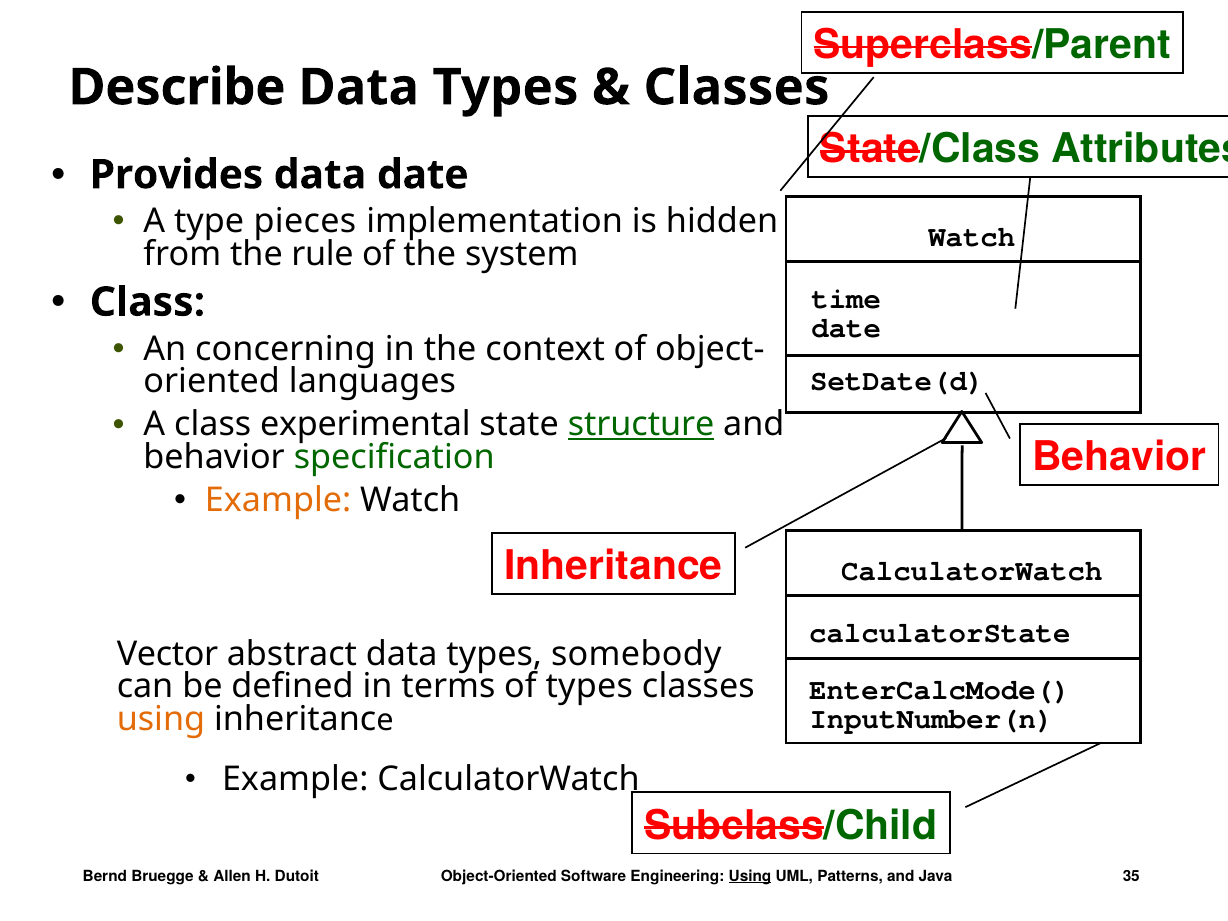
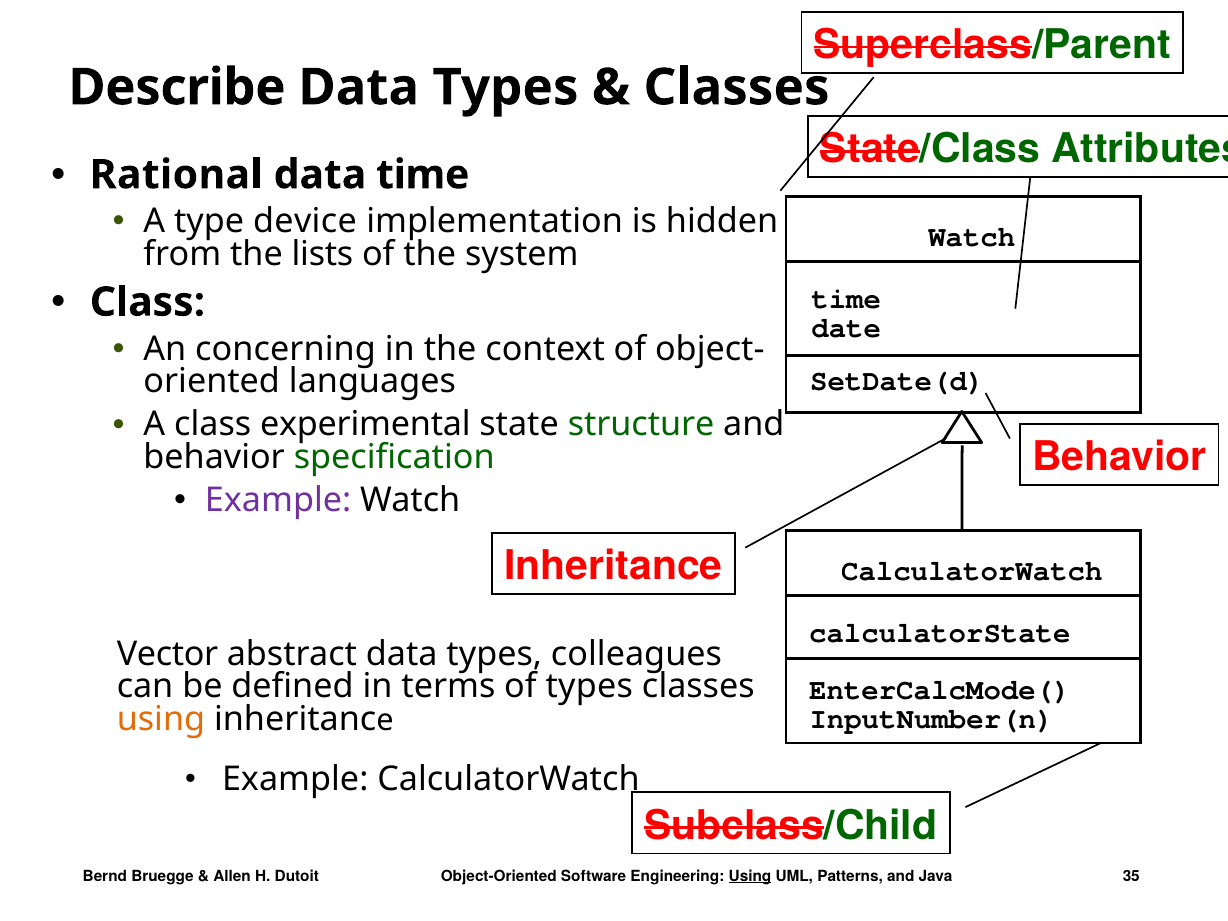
Provides: Provides -> Rational
data date: date -> time
pieces: pieces -> device
rule: rule -> lists
structure underline: present -> none
Example at (278, 500) colour: orange -> purple
somebody: somebody -> colleagues
